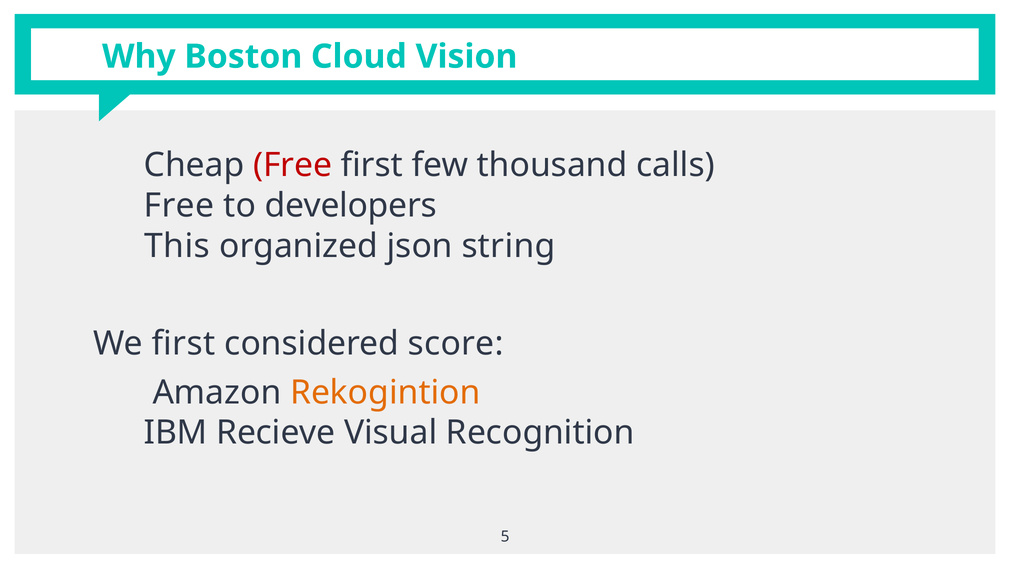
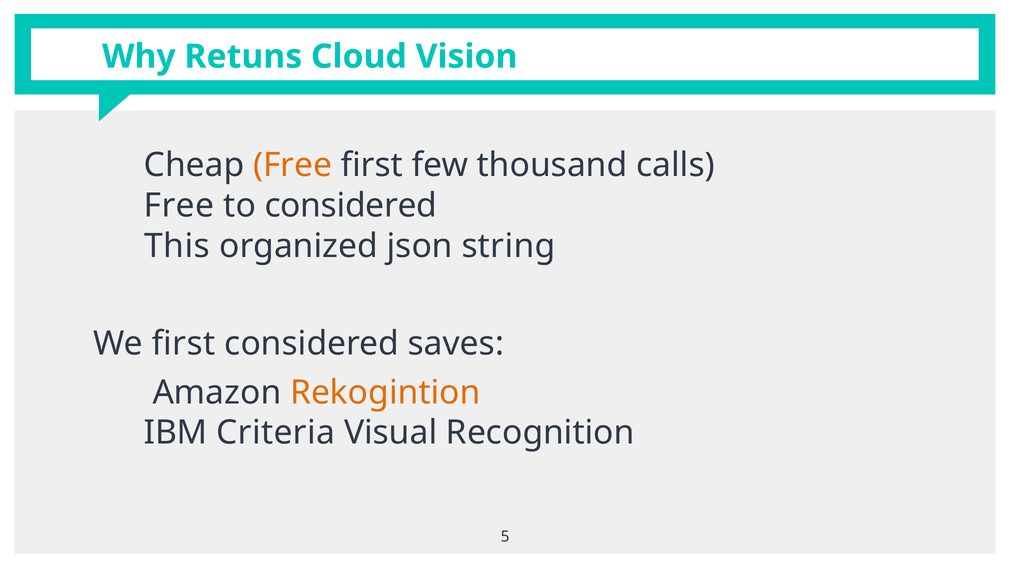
Boston: Boston -> Retuns
Free at (293, 165) colour: red -> orange
to developers: developers -> considered
score: score -> saves
Recieve: Recieve -> Criteria
